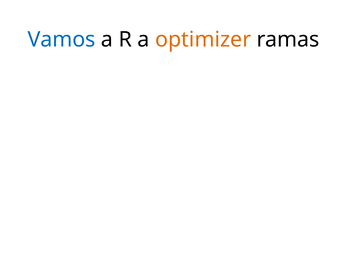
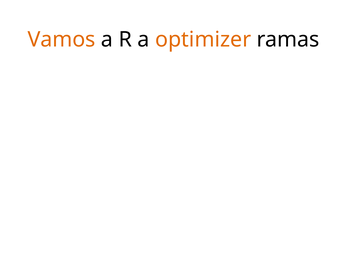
Vamos colour: blue -> orange
